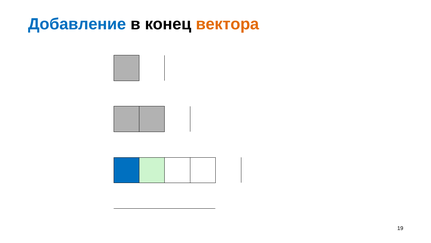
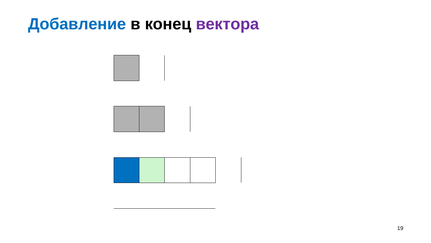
вектора colour: orange -> purple
